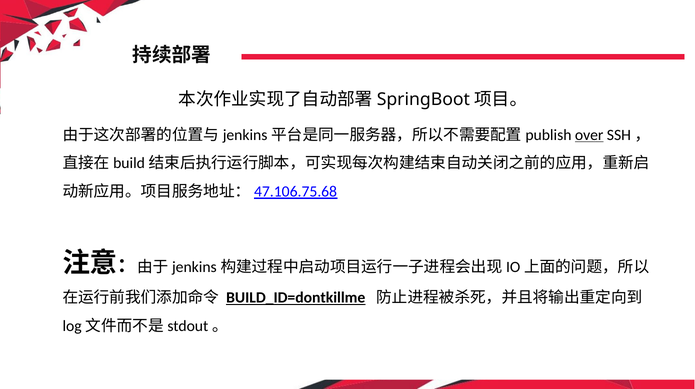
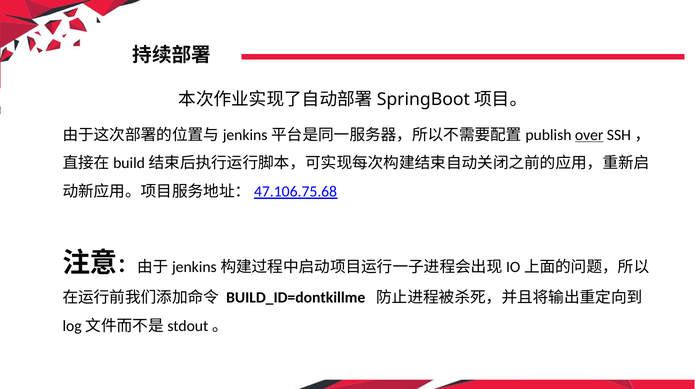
BUILD_ID=dontkillme underline: present -> none
